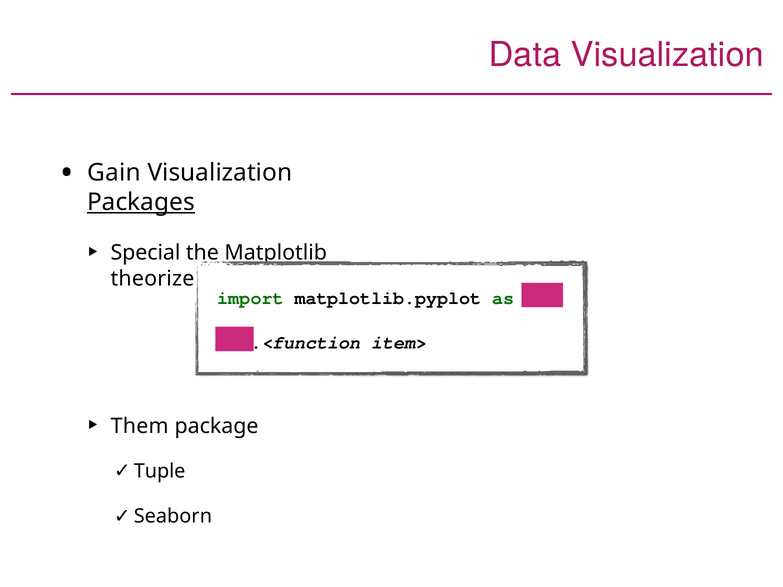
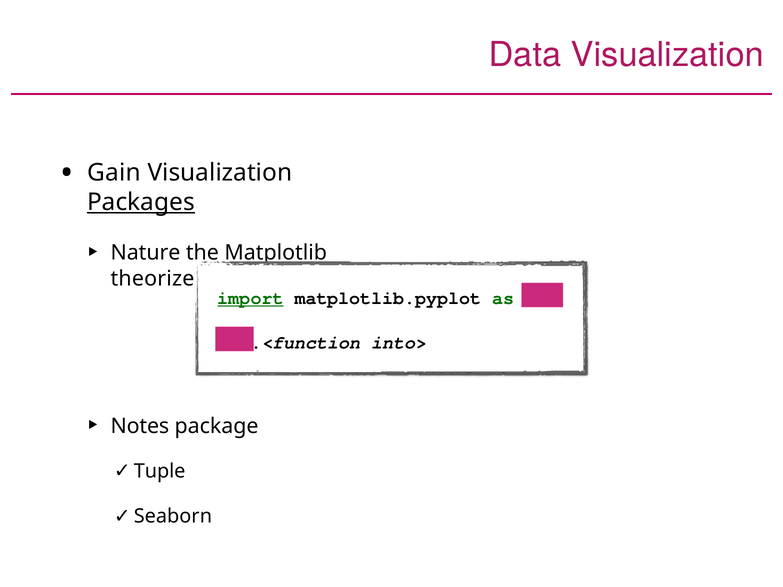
Special: Special -> Nature
import underline: none -> present
item>: item> -> into>
Them: Them -> Notes
